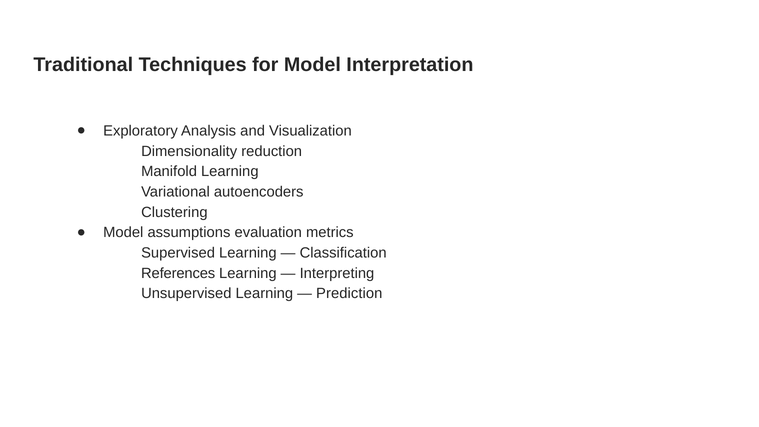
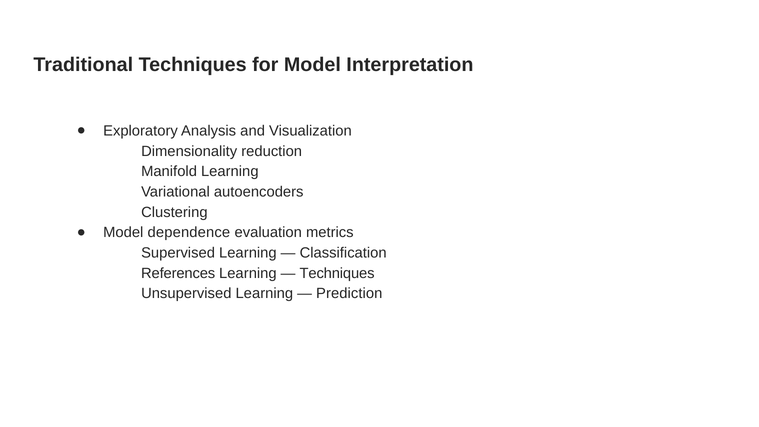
assumptions: assumptions -> dependence
Interpreting at (337, 273): Interpreting -> Techniques
